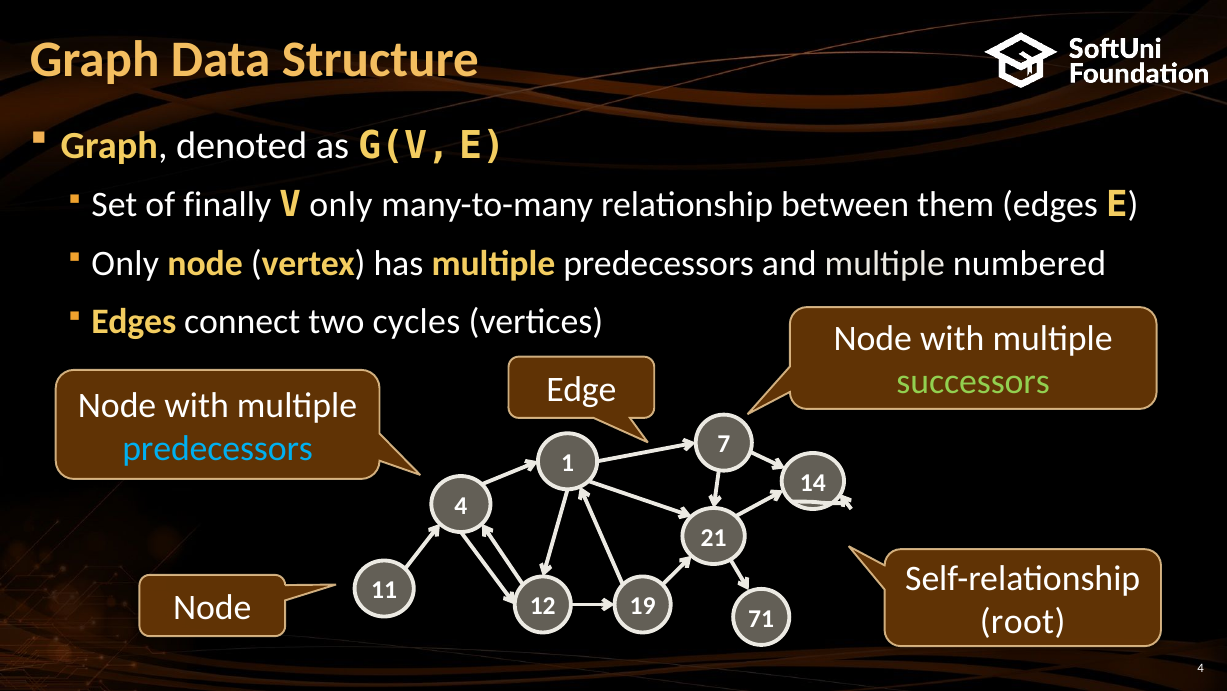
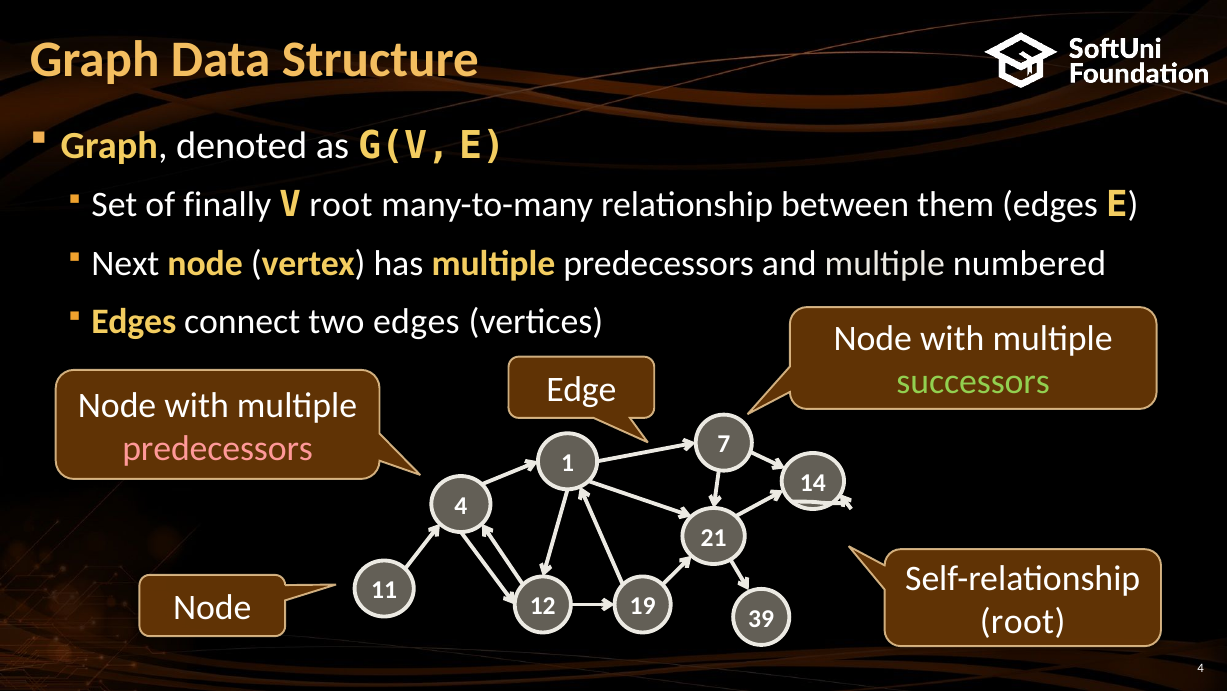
V only: only -> root
Only at (125, 263): Only -> Next
two cycles: cycles -> edges
predecessors at (218, 448) colour: light blue -> pink
71: 71 -> 39
